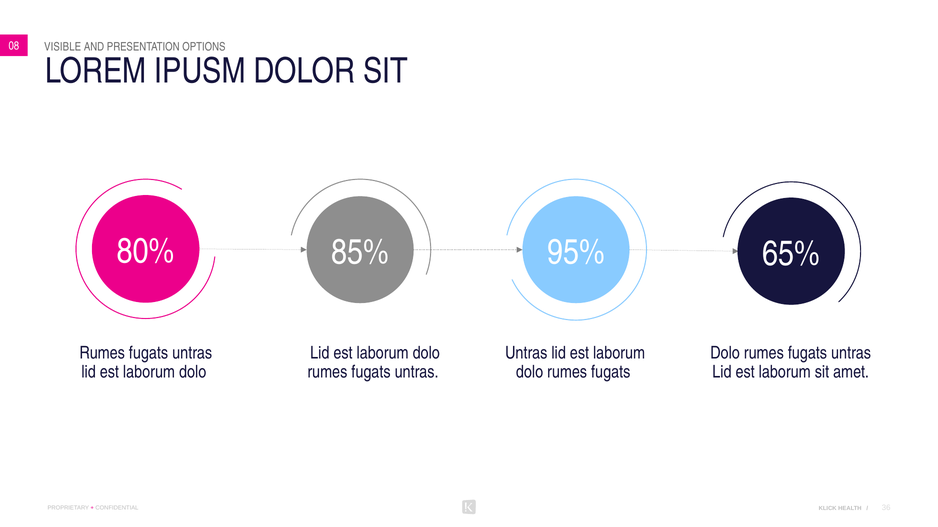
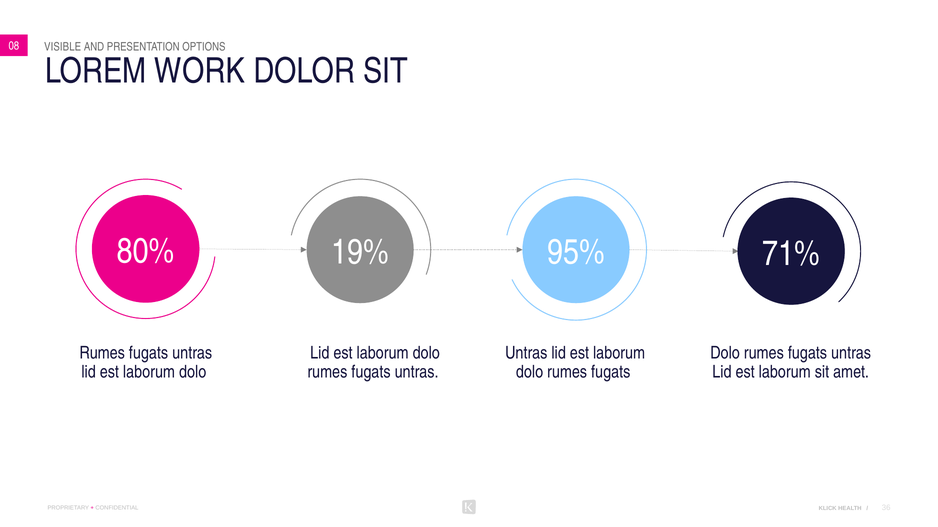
IPUSM: IPUSM -> WORK
85%: 85% -> 19%
65%: 65% -> 71%
